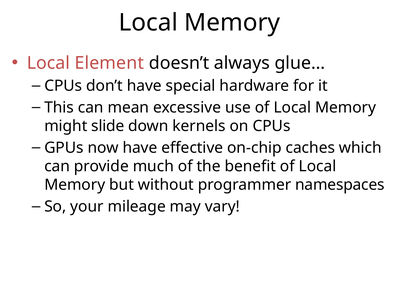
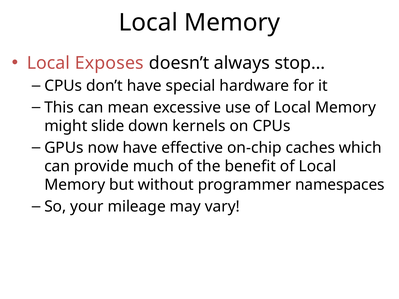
Element: Element -> Exposes
glue…: glue… -> stop…
